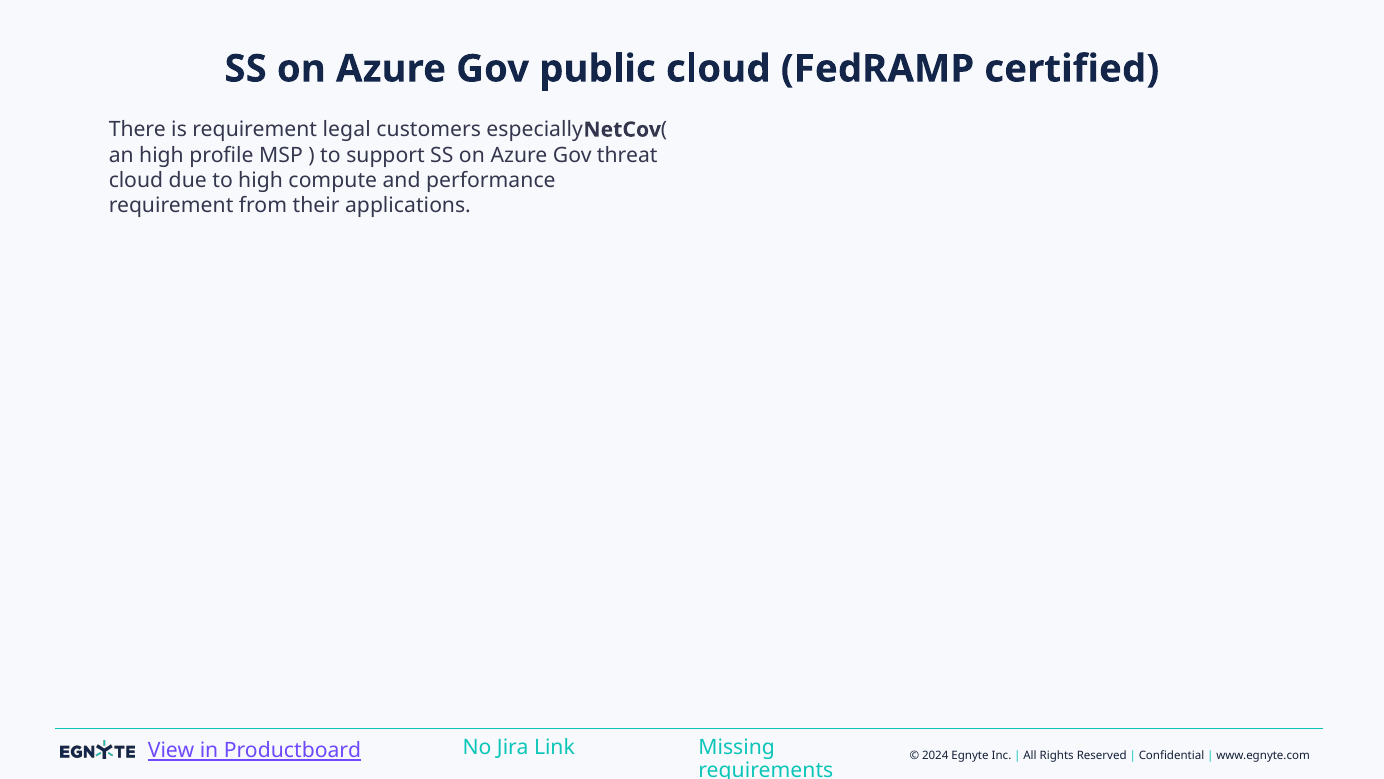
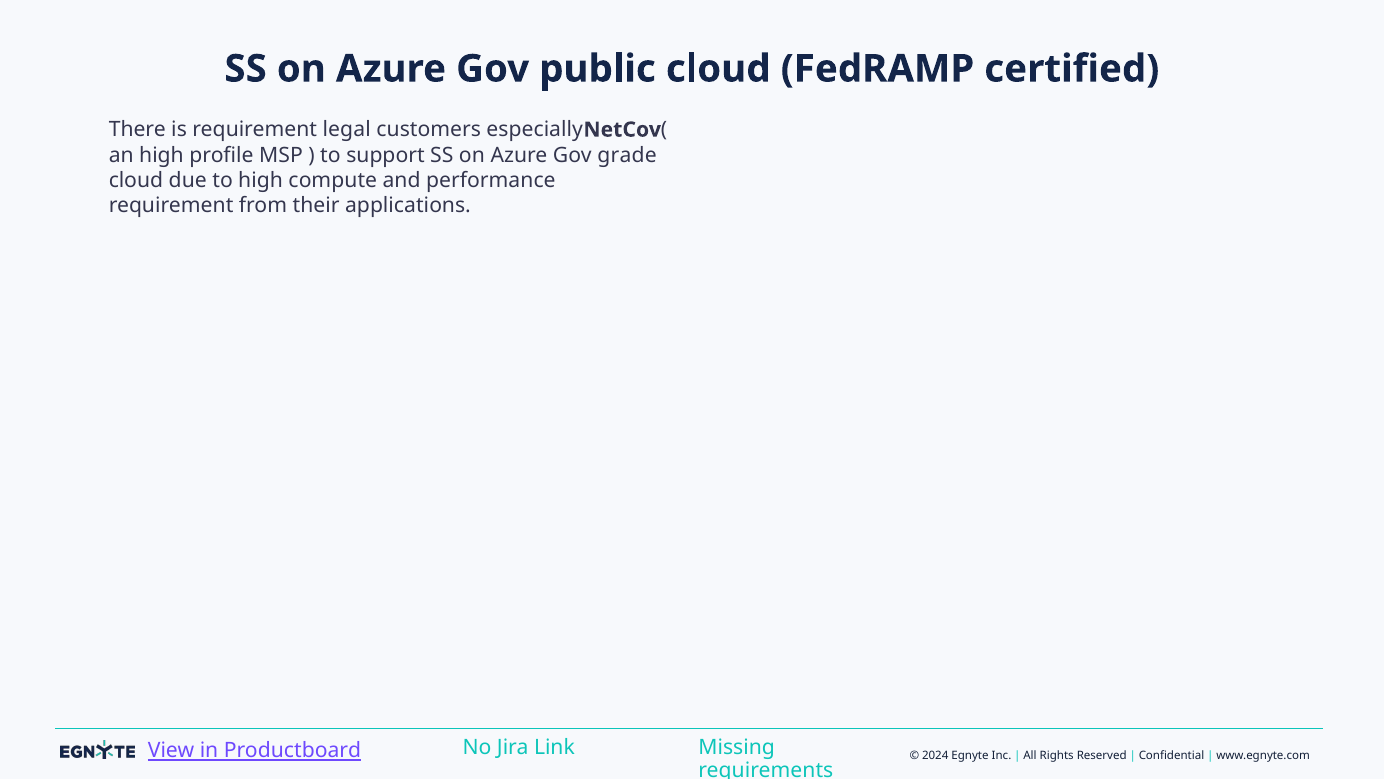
threat: threat -> grade
